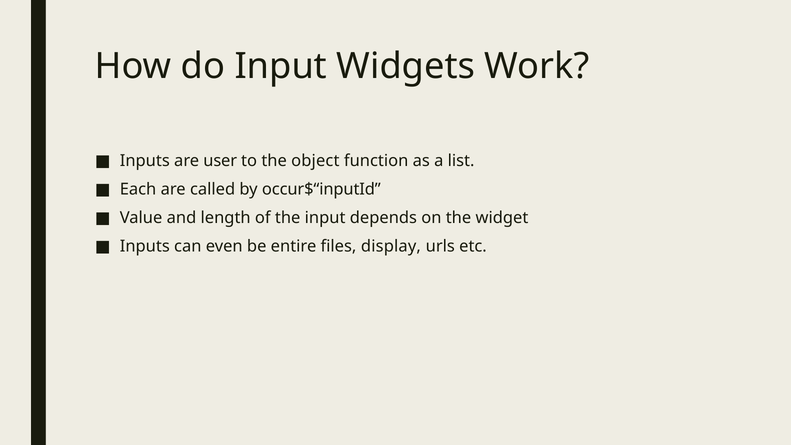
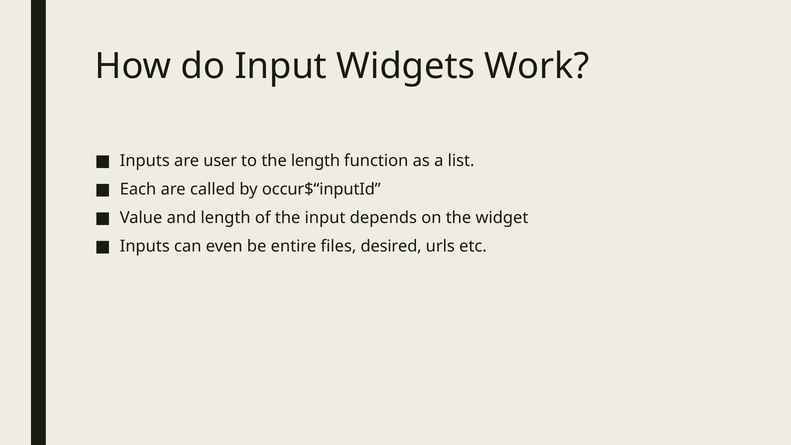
the object: object -> length
display: display -> desired
